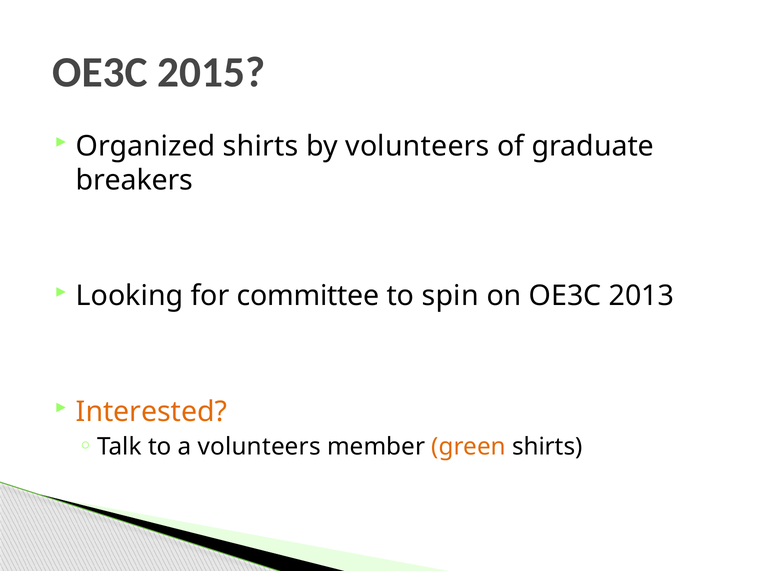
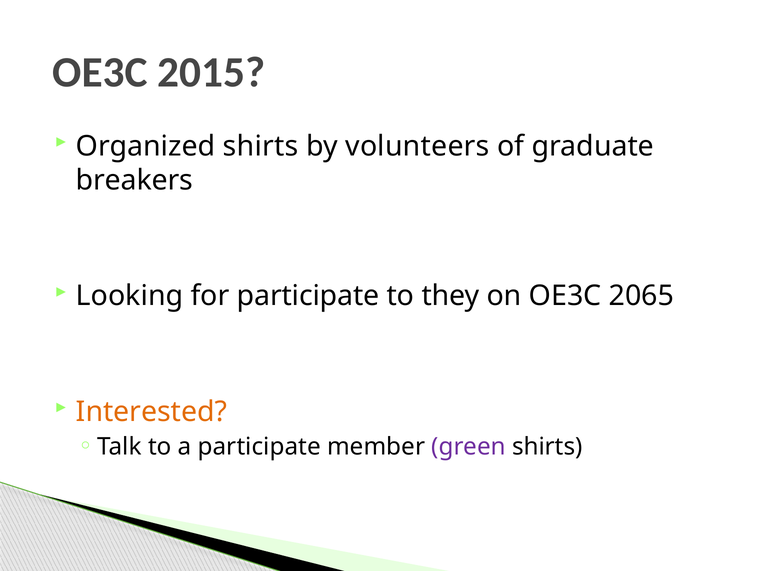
for committee: committee -> participate
spin: spin -> they
2013: 2013 -> 2065
a volunteers: volunteers -> participate
green colour: orange -> purple
